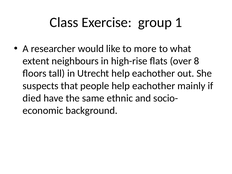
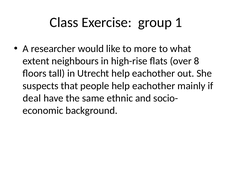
died: died -> deal
